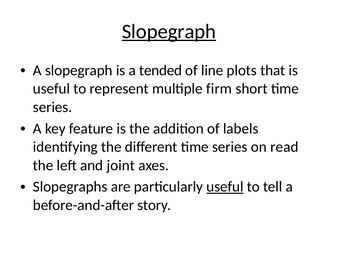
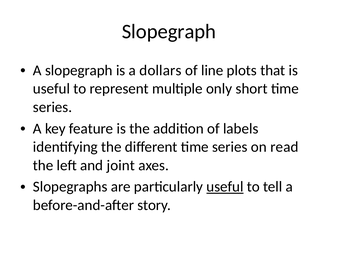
Slopegraph at (169, 31) underline: present -> none
tended: tended -> dollars
firm: firm -> only
